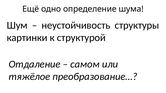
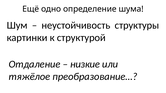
самом: самом -> низкие
